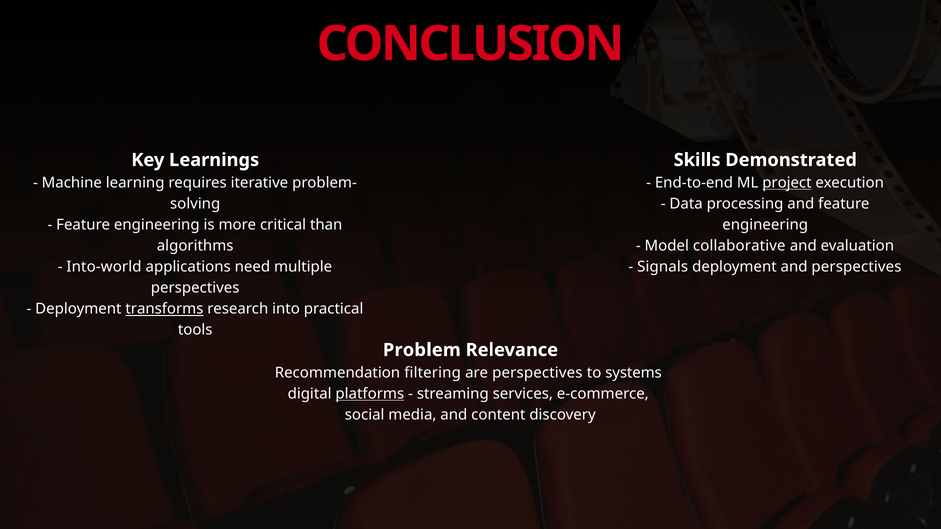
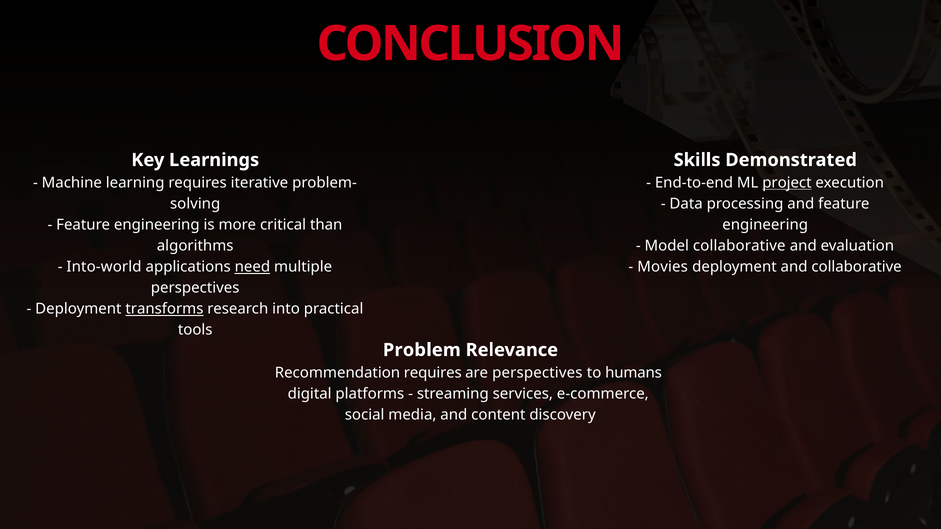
need underline: none -> present
Signals: Signals -> Movies
and perspectives: perspectives -> collaborative
Recommendation filtering: filtering -> requires
systems: systems -> humans
platforms underline: present -> none
